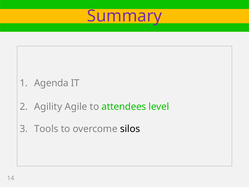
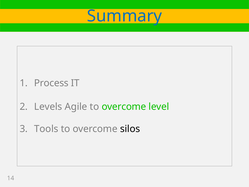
Summary colour: purple -> blue
Agenda: Agenda -> Process
Agility: Agility -> Levels
Agile to attendees: attendees -> overcome
